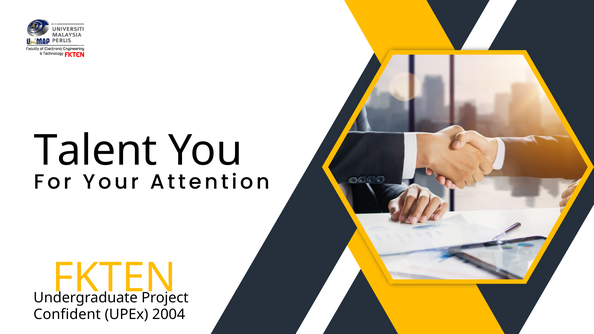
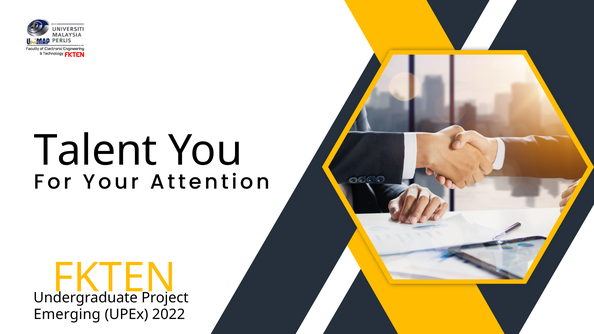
Confident: Confident -> Emerging
2004: 2004 -> 2022
